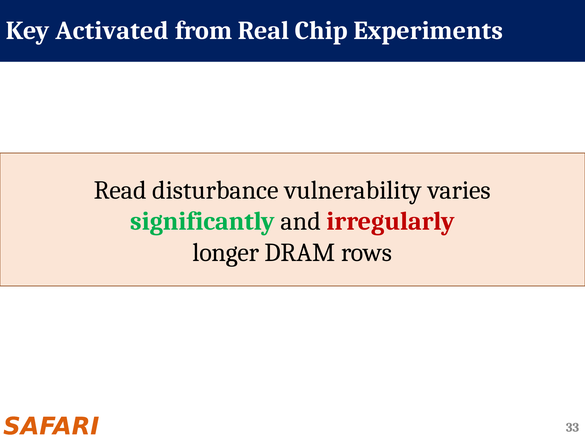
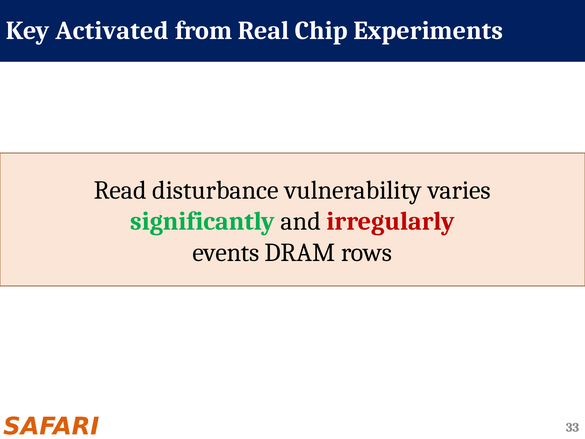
longer: longer -> events
